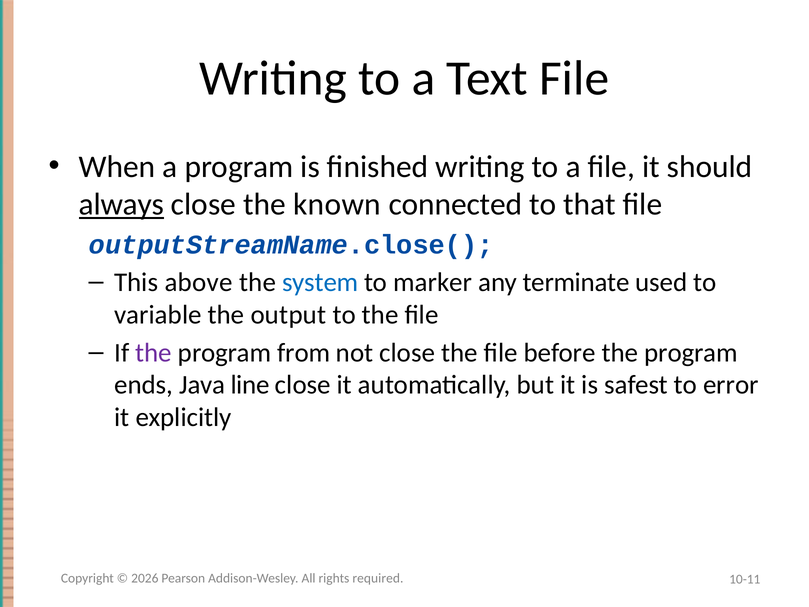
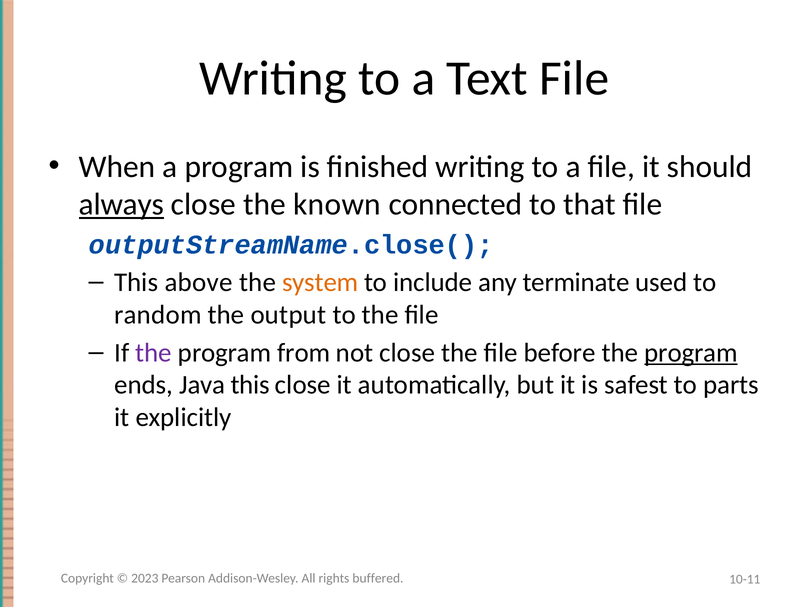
system colour: blue -> orange
marker: marker -> include
variable: variable -> random
program at (691, 352) underline: none -> present
Java line: line -> this
error: error -> parts
2026: 2026 -> 2023
required: required -> buffered
